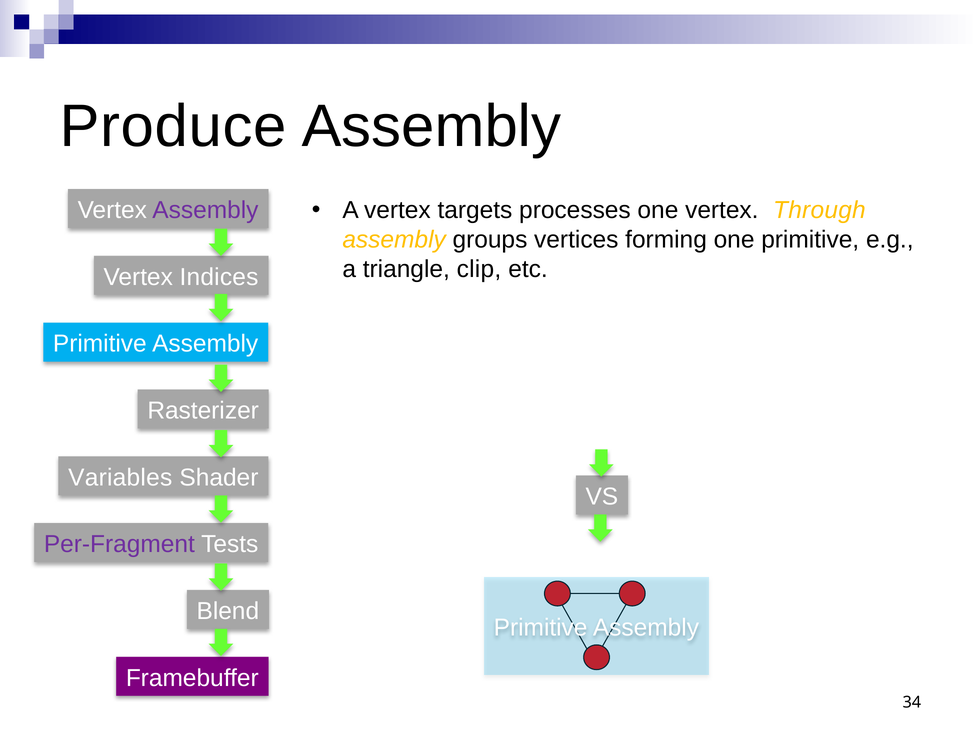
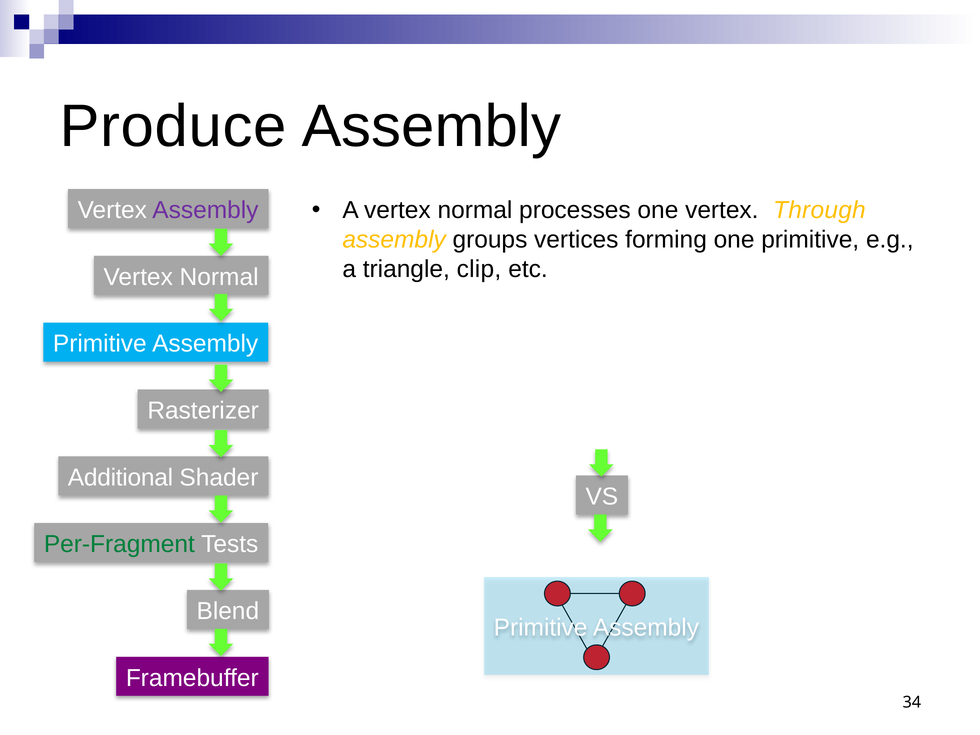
A vertex targets: targets -> normal
Indices at (219, 277): Indices -> Normal
Variables: Variables -> Additional
Per-Fragment colour: purple -> green
